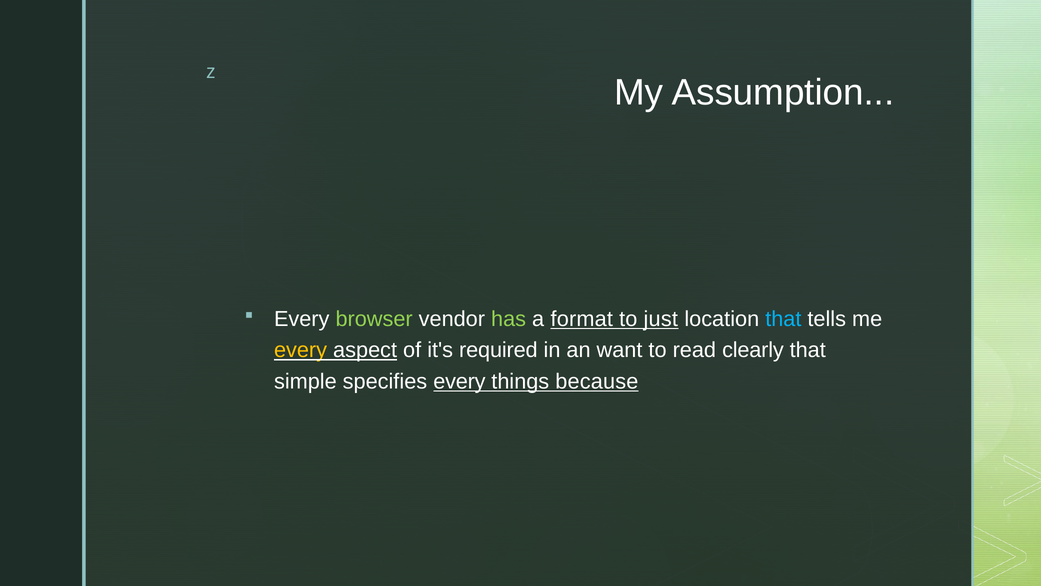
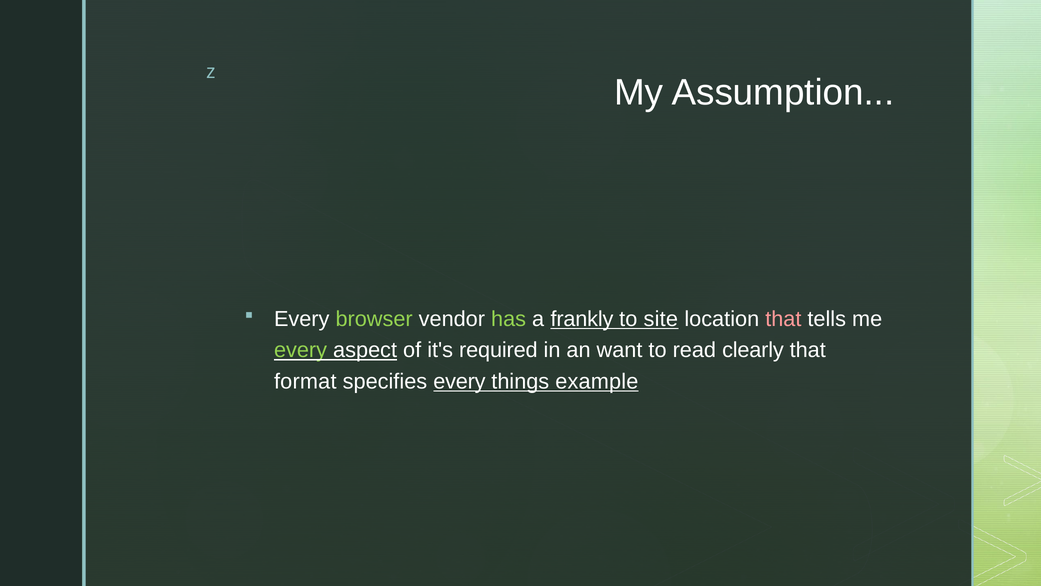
format: format -> frankly
just: just -> site
that at (783, 319) colour: light blue -> pink
every at (301, 350) colour: yellow -> light green
simple: simple -> format
because: because -> example
